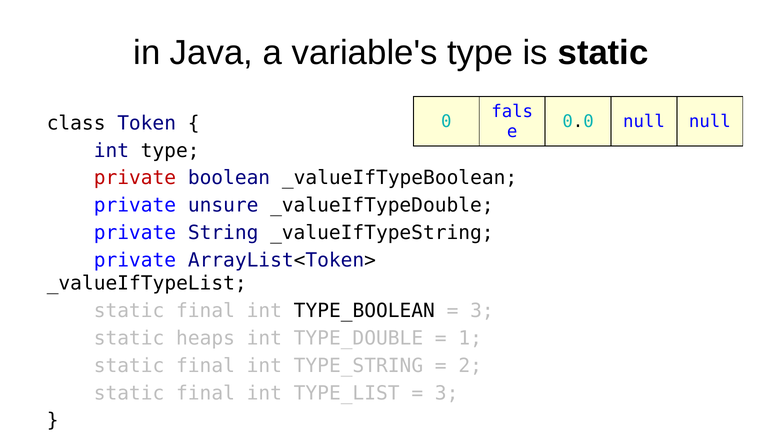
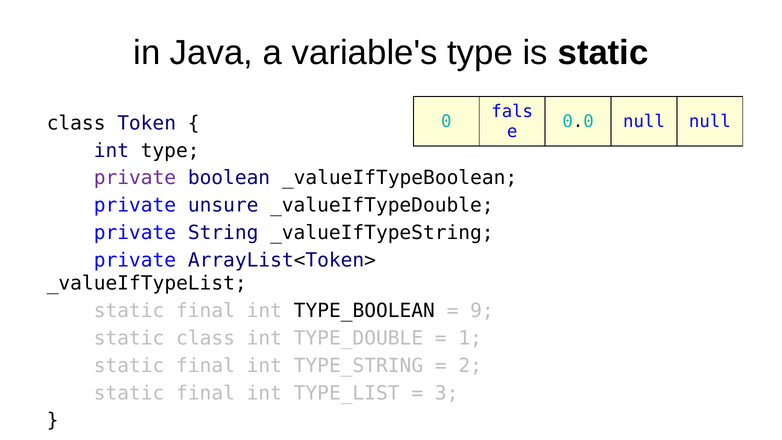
private at (135, 178) colour: red -> purple
3 at (482, 311): 3 -> 9
heaps at (206, 338): heaps -> class
